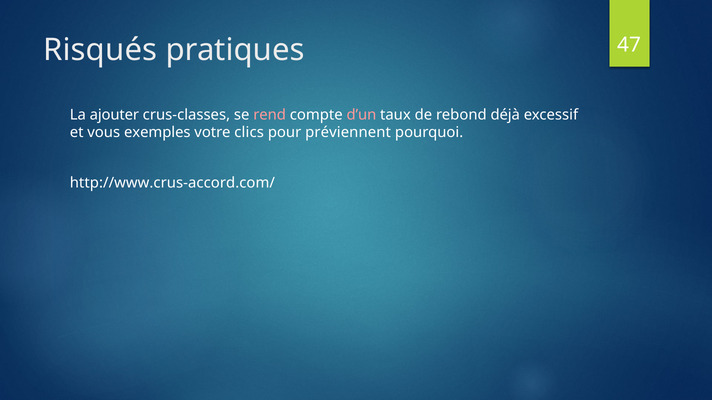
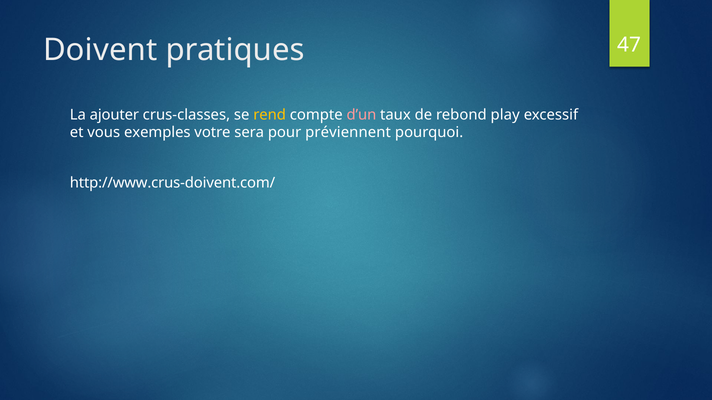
Risqués: Risqués -> Doivent
rend colour: pink -> yellow
déjà: déjà -> play
clics: clics -> sera
http://www.crus-accord.com/: http://www.crus-accord.com/ -> http://www.crus-doivent.com/
